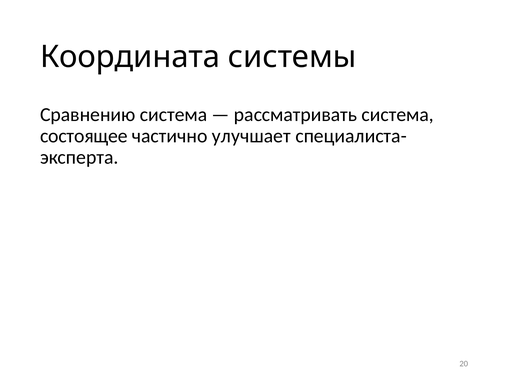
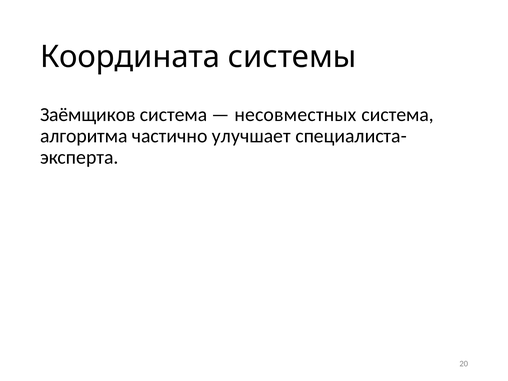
Сравнению: Сравнению -> Заёмщиков
рассматривать: рассматривать -> несовместных
состоящее: состоящее -> алгоритма
